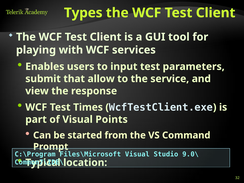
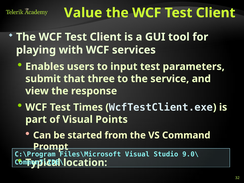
Types: Types -> Value
allow: allow -> three
